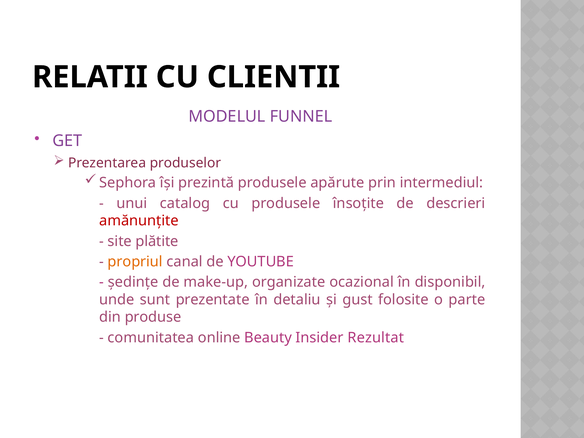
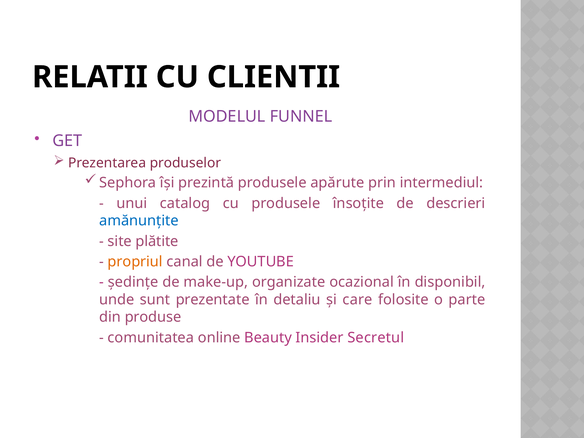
amănunțite colour: red -> blue
gust: gust -> care
Rezultat: Rezultat -> Secretul
